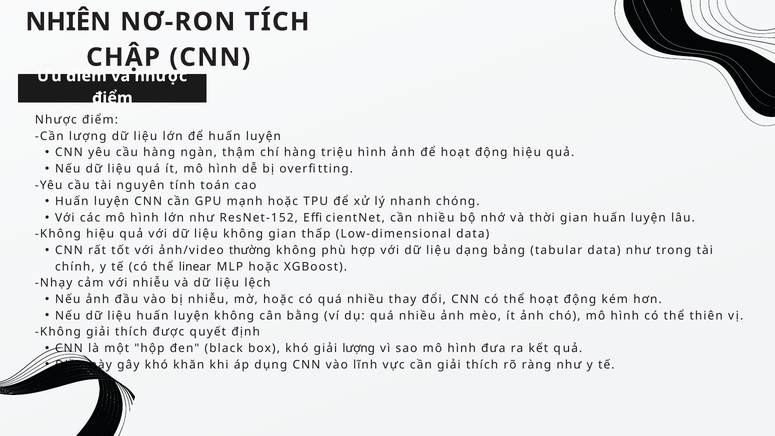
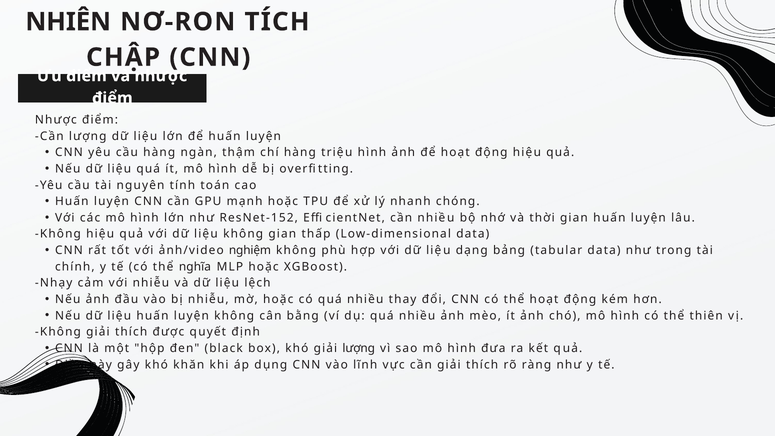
thường: thường -> nghiệm
linear: linear -> nghĩa
